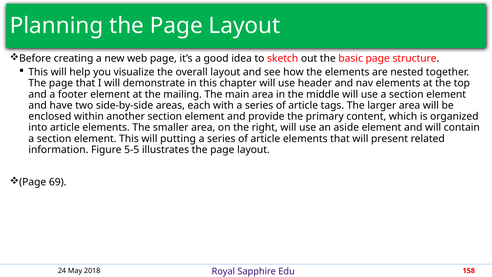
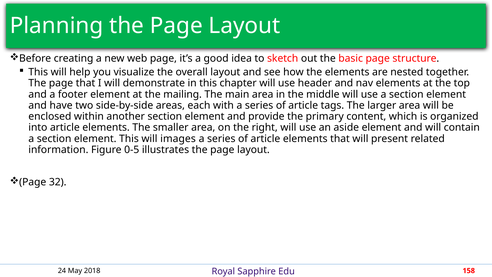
putting: putting -> images
5-5: 5-5 -> 0-5
69: 69 -> 32
